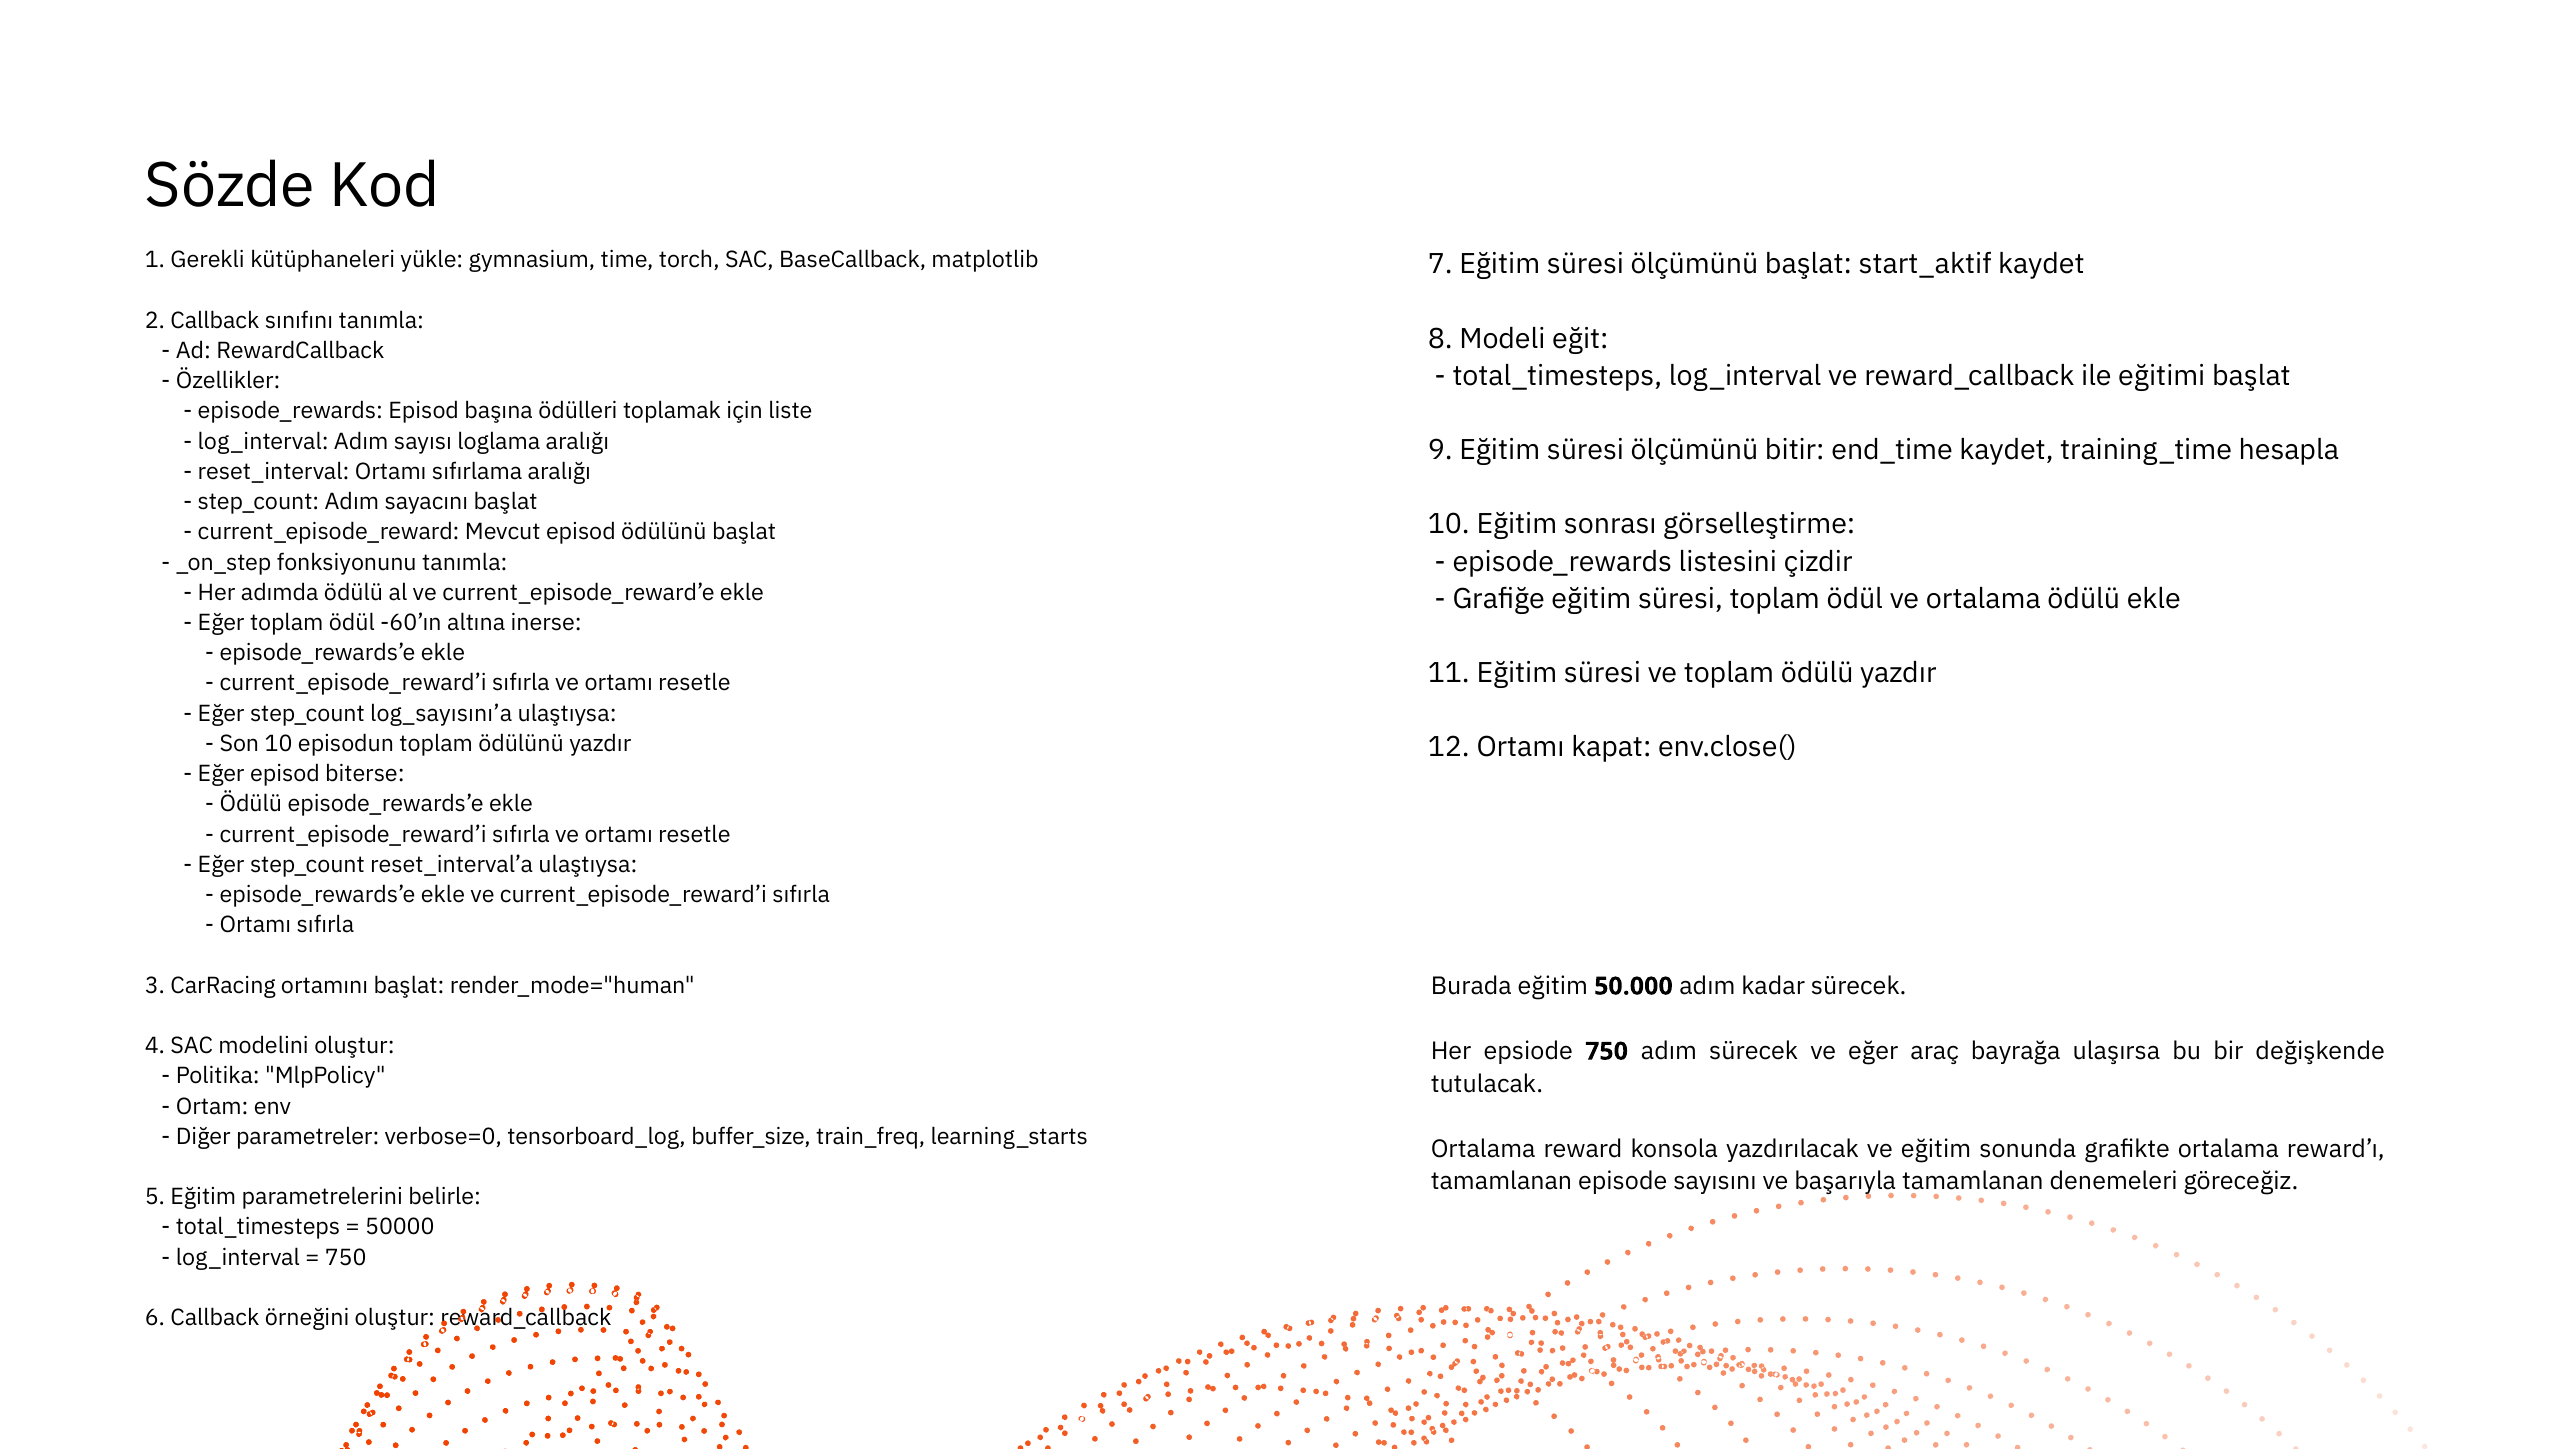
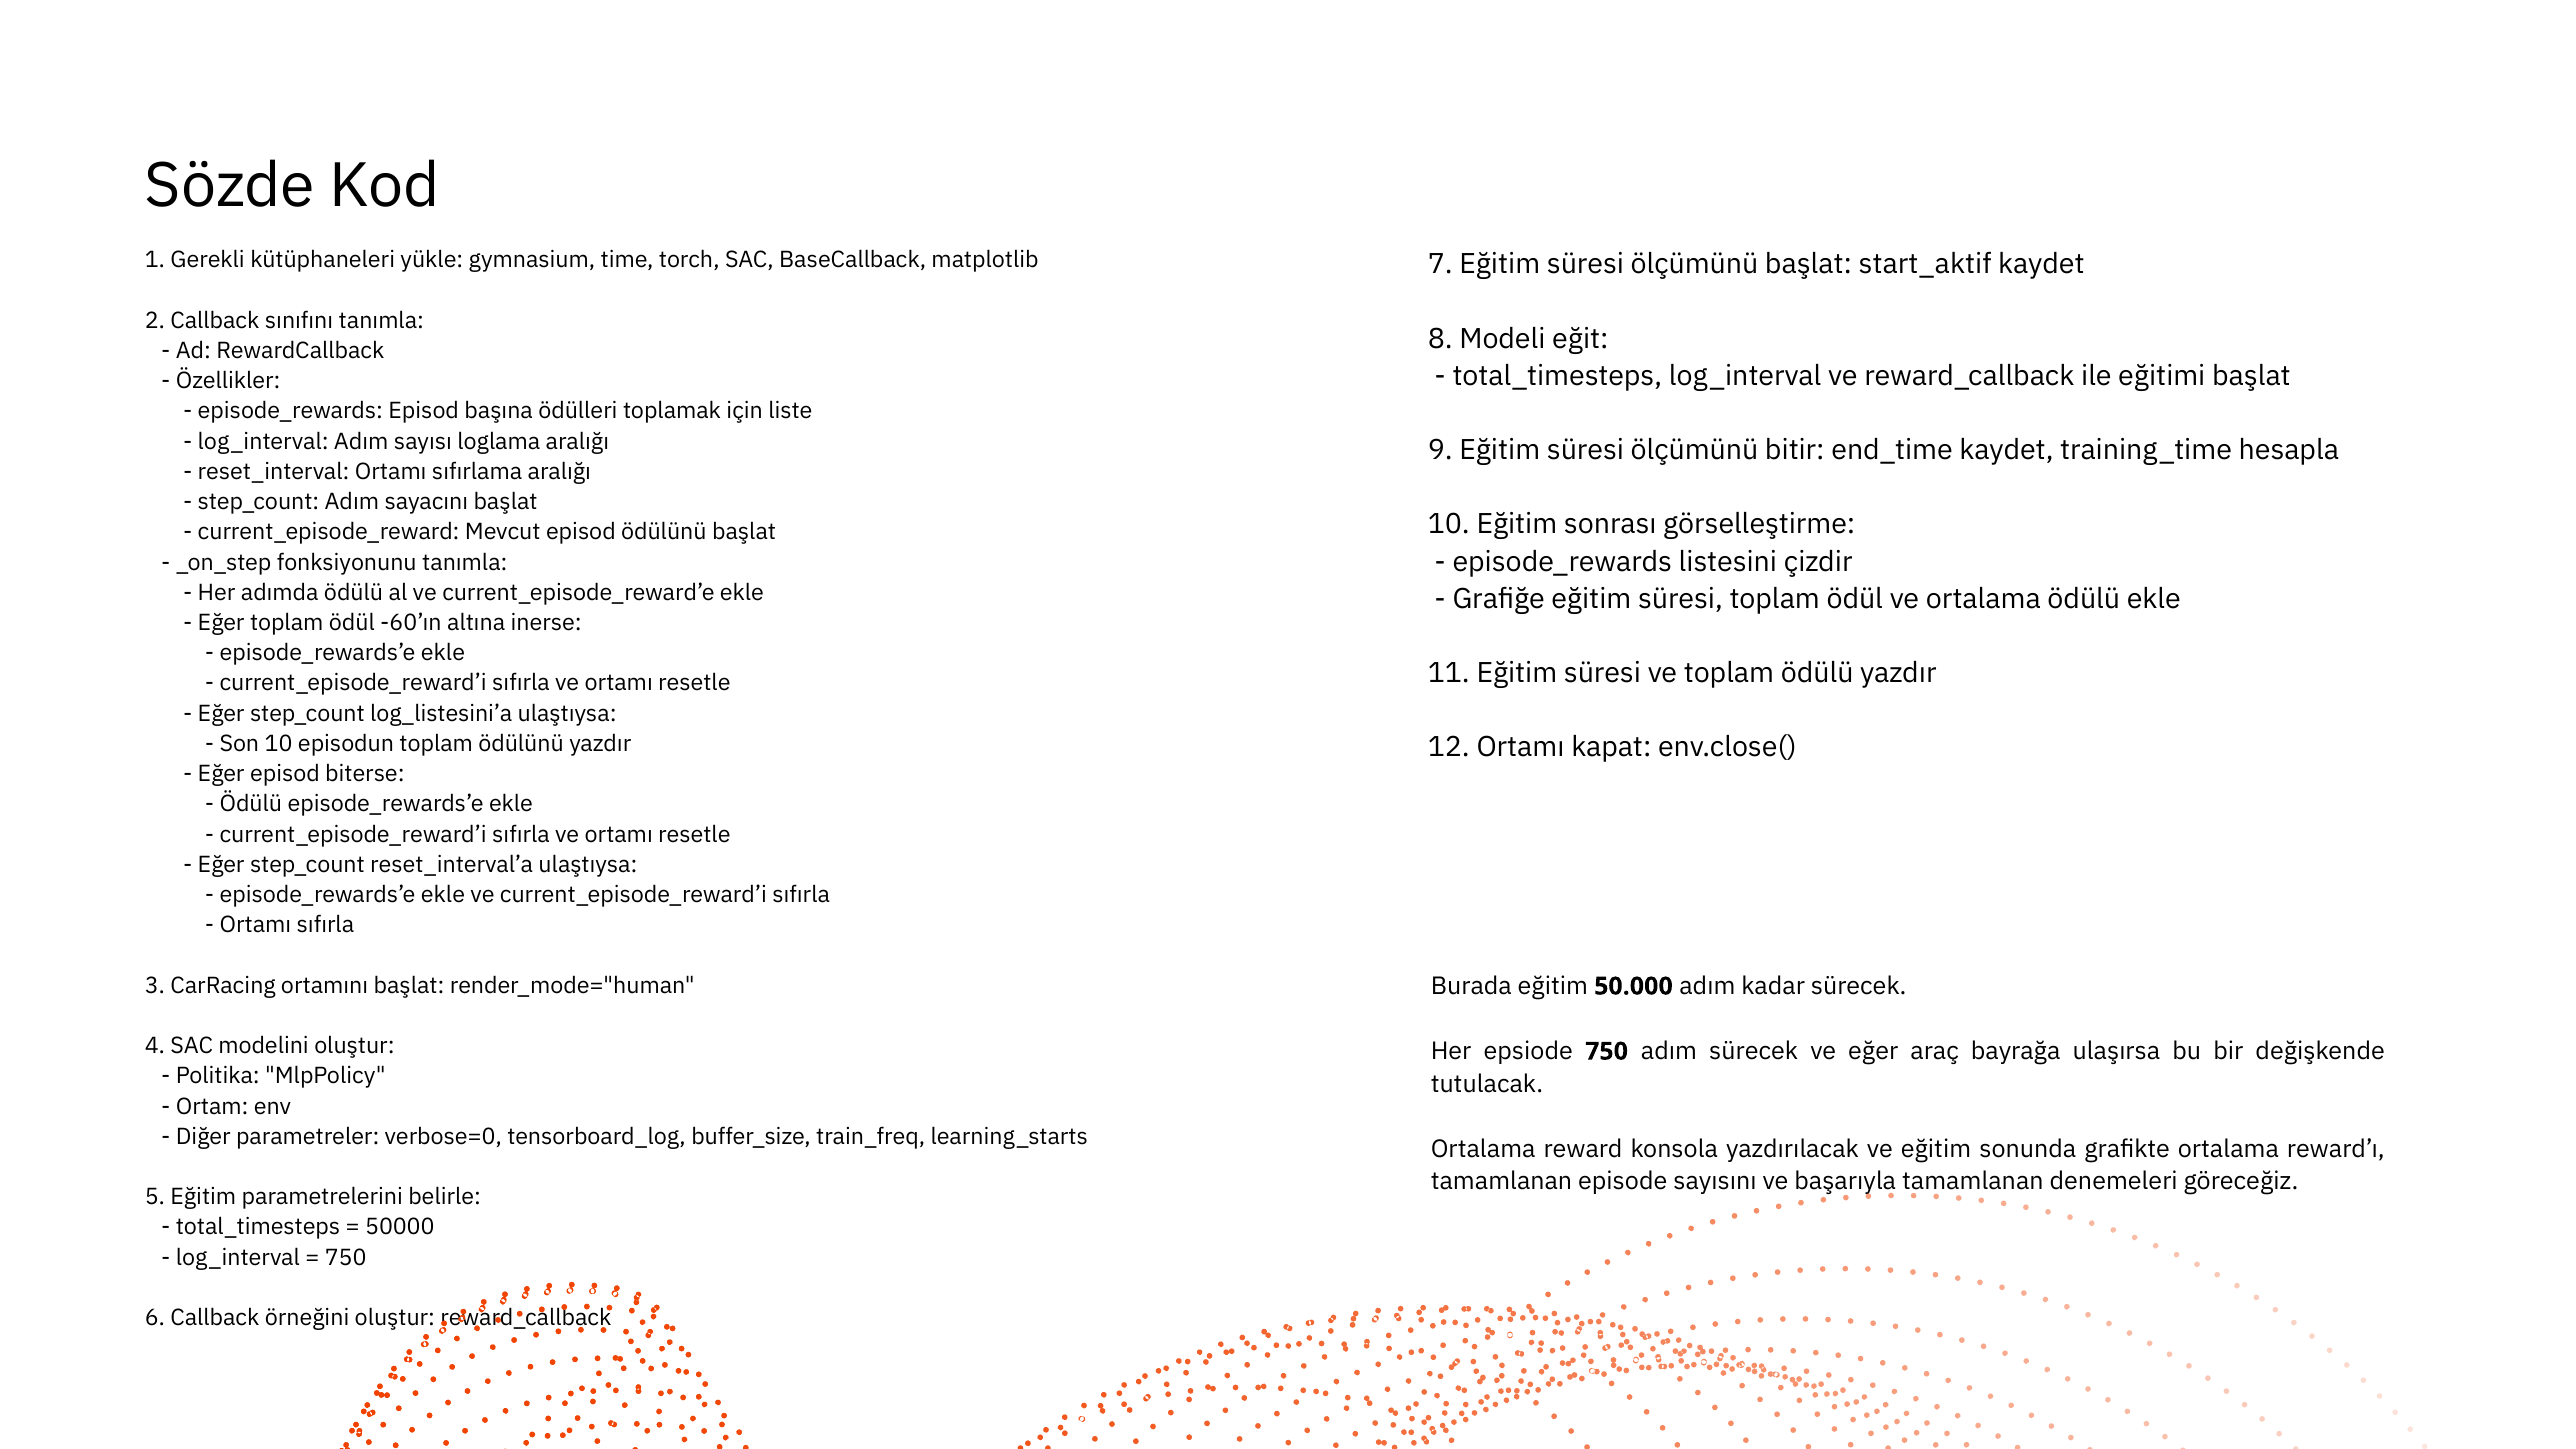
log_sayısını’a: log_sayısını’a -> log_listesini’a
